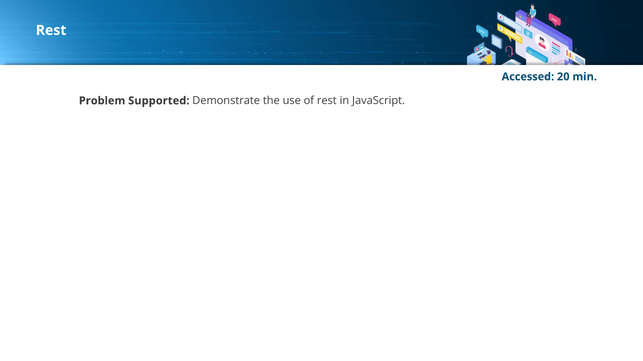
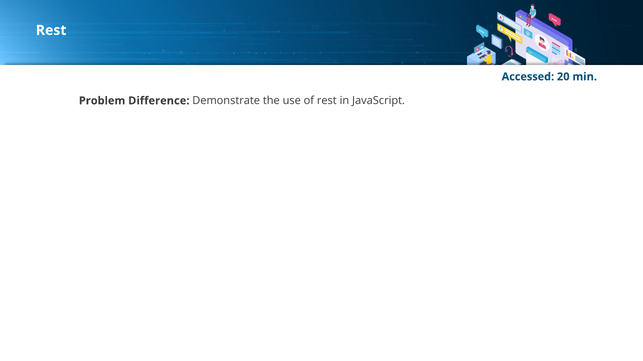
Supported: Supported -> Difference
